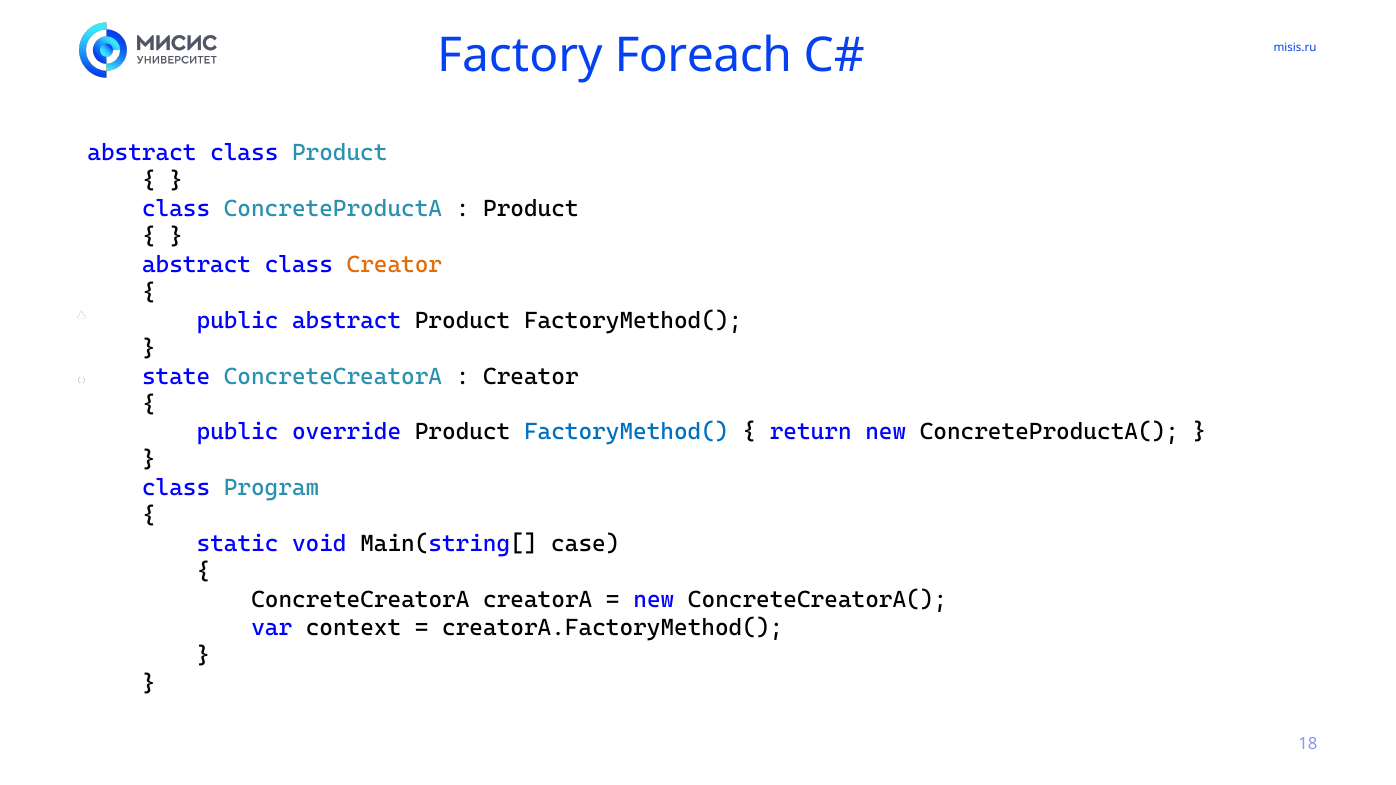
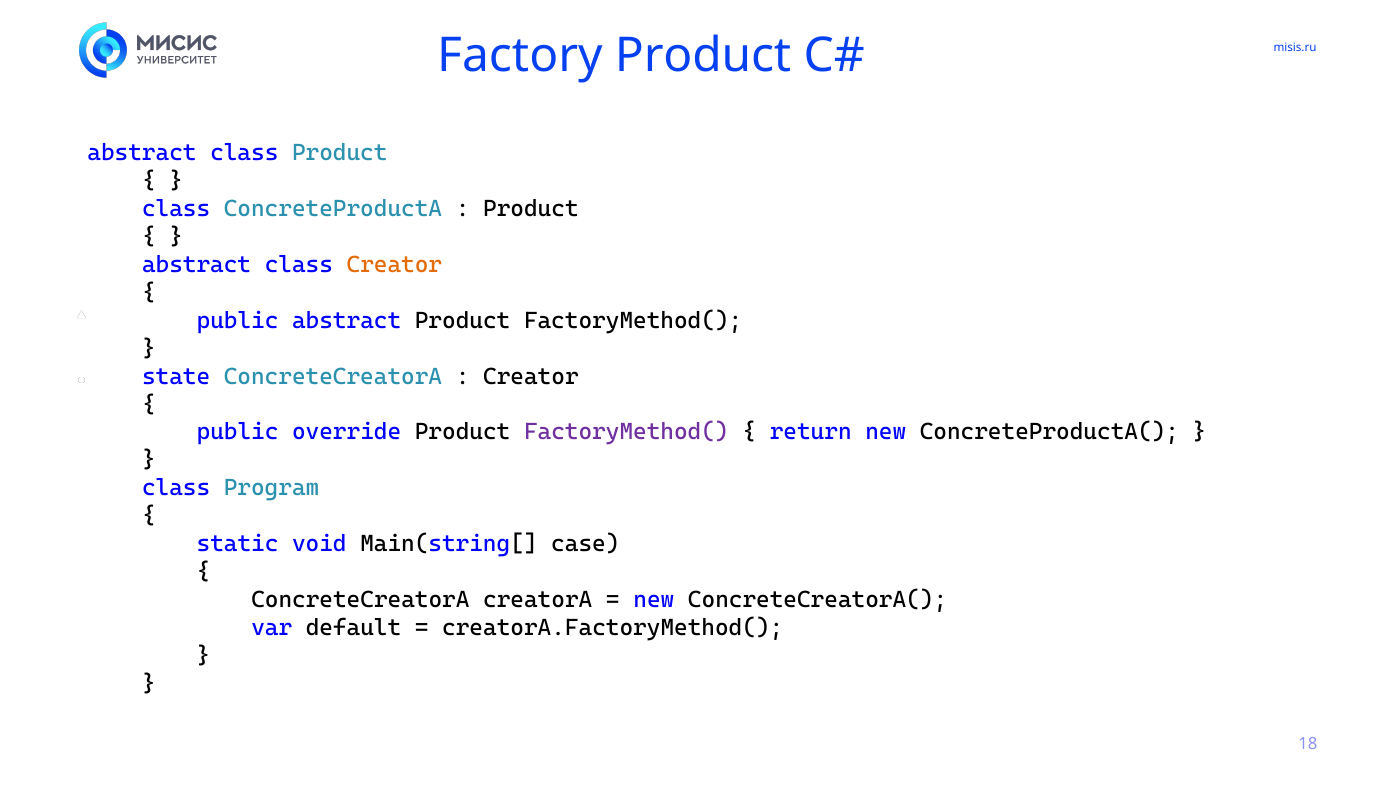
Factory Foreach: Foreach -> Product
FactoryMethod( at (626, 432) colour: blue -> purple
context: context -> default
